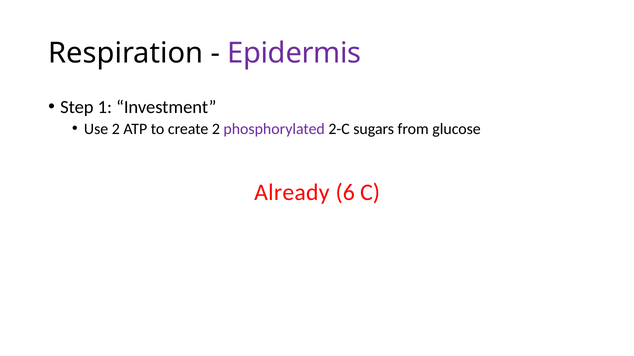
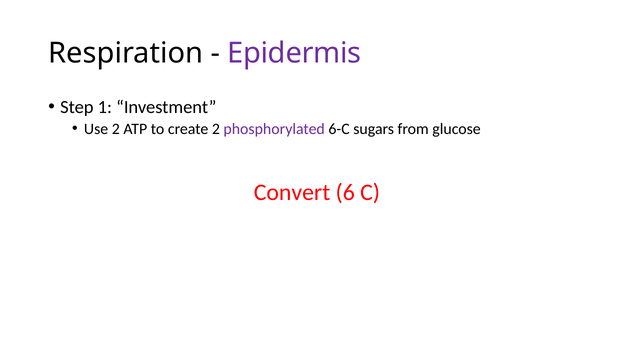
2-C: 2-C -> 6-C
Already: Already -> Convert
